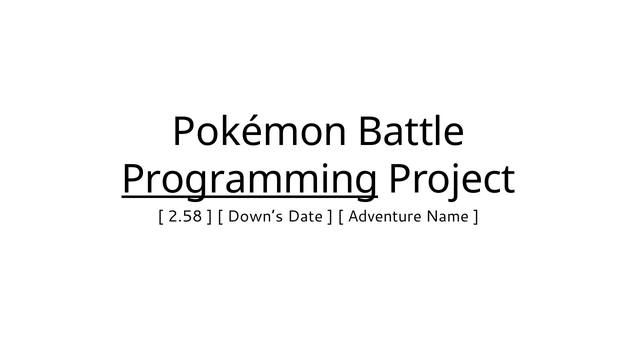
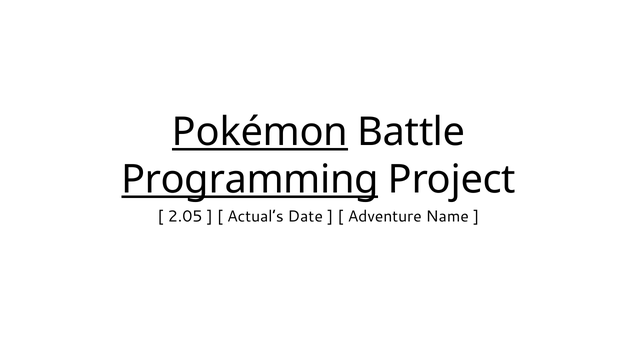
Pokémon underline: none -> present
2.58: 2.58 -> 2.05
Down’s: Down’s -> Actual’s
